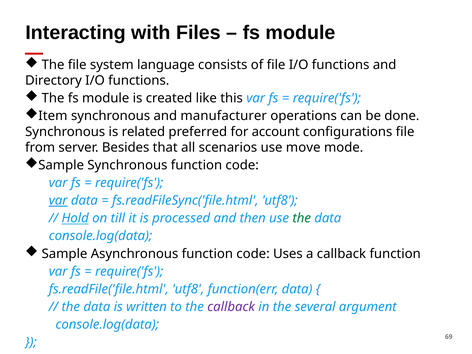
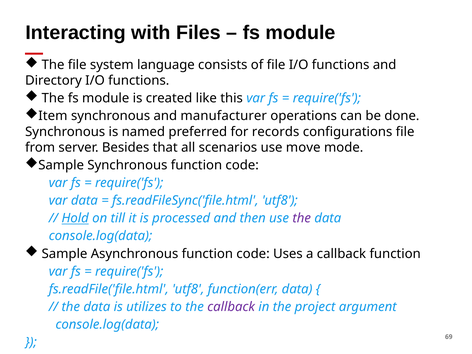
related: related -> named
account: account -> records
var at (58, 201) underline: present -> none
the at (302, 218) colour: green -> purple
written: written -> utilizes
several: several -> project
